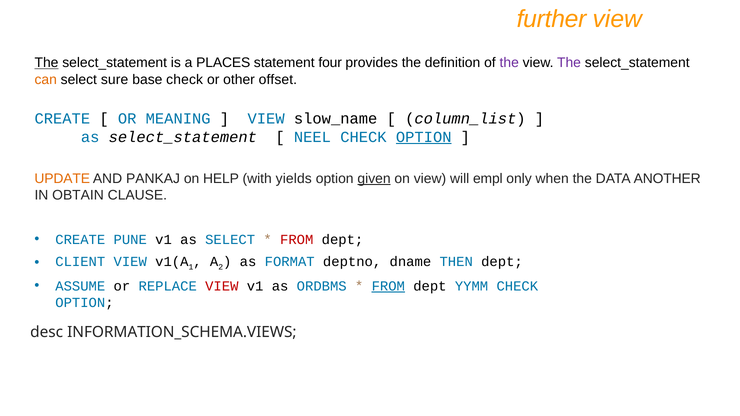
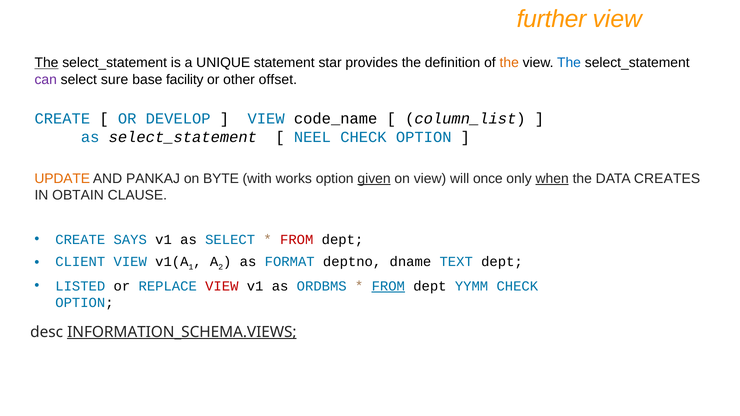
PLACES: PLACES -> UNIQUE
four: four -> star
the at (509, 63) colour: purple -> orange
The at (569, 63) colour: purple -> blue
can colour: orange -> purple
base check: check -> facility
MEANING: MEANING -> DEVELOP
slow_name: slow_name -> code_name
OPTION at (424, 137) underline: present -> none
HELP: HELP -> BYTE
yields: yields -> works
empl: empl -> once
when underline: none -> present
ANOTHER: ANOTHER -> CREATES
PUNE: PUNE -> SAYS
THEN: THEN -> TEXT
ASSUME: ASSUME -> LISTED
INFORMATION_SCHEMA.VIEWS underline: none -> present
